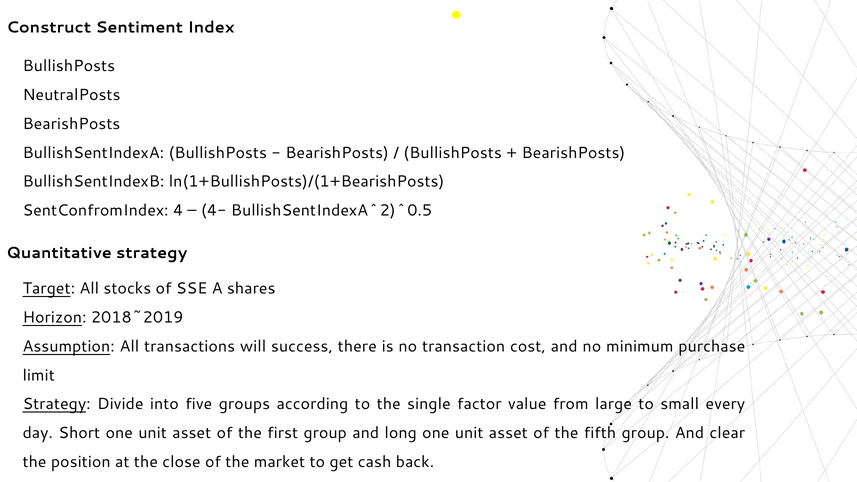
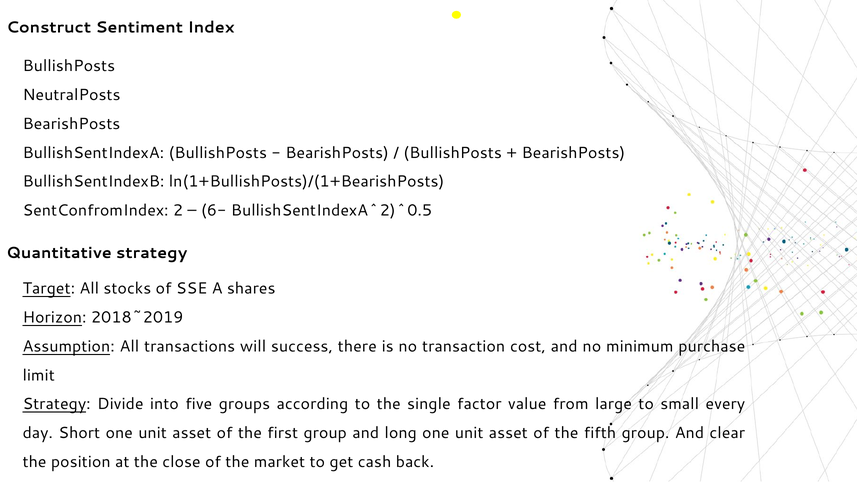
4: 4 -> 2
4-: 4- -> 6-
